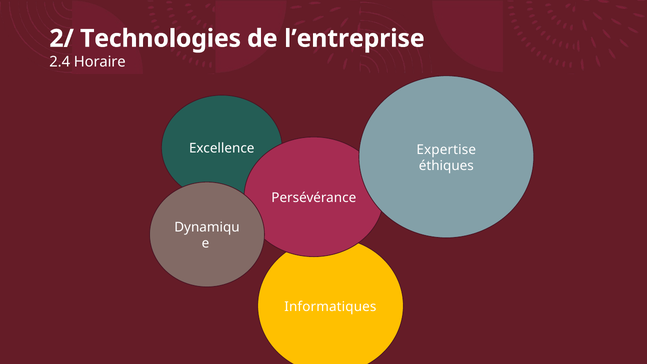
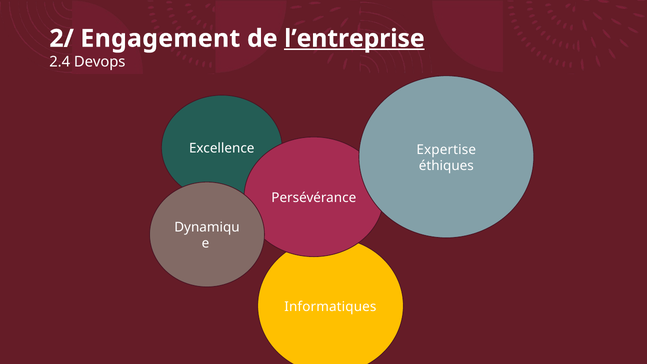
Technologies: Technologies -> Engagement
l’entreprise underline: none -> present
Horaire: Horaire -> Devops
